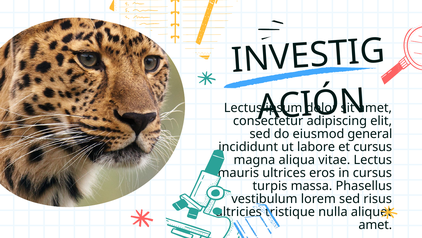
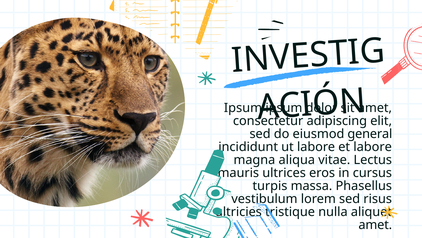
Lectus at (243, 108): Lectus -> Ipsum
et cursus: cursus -> labore
